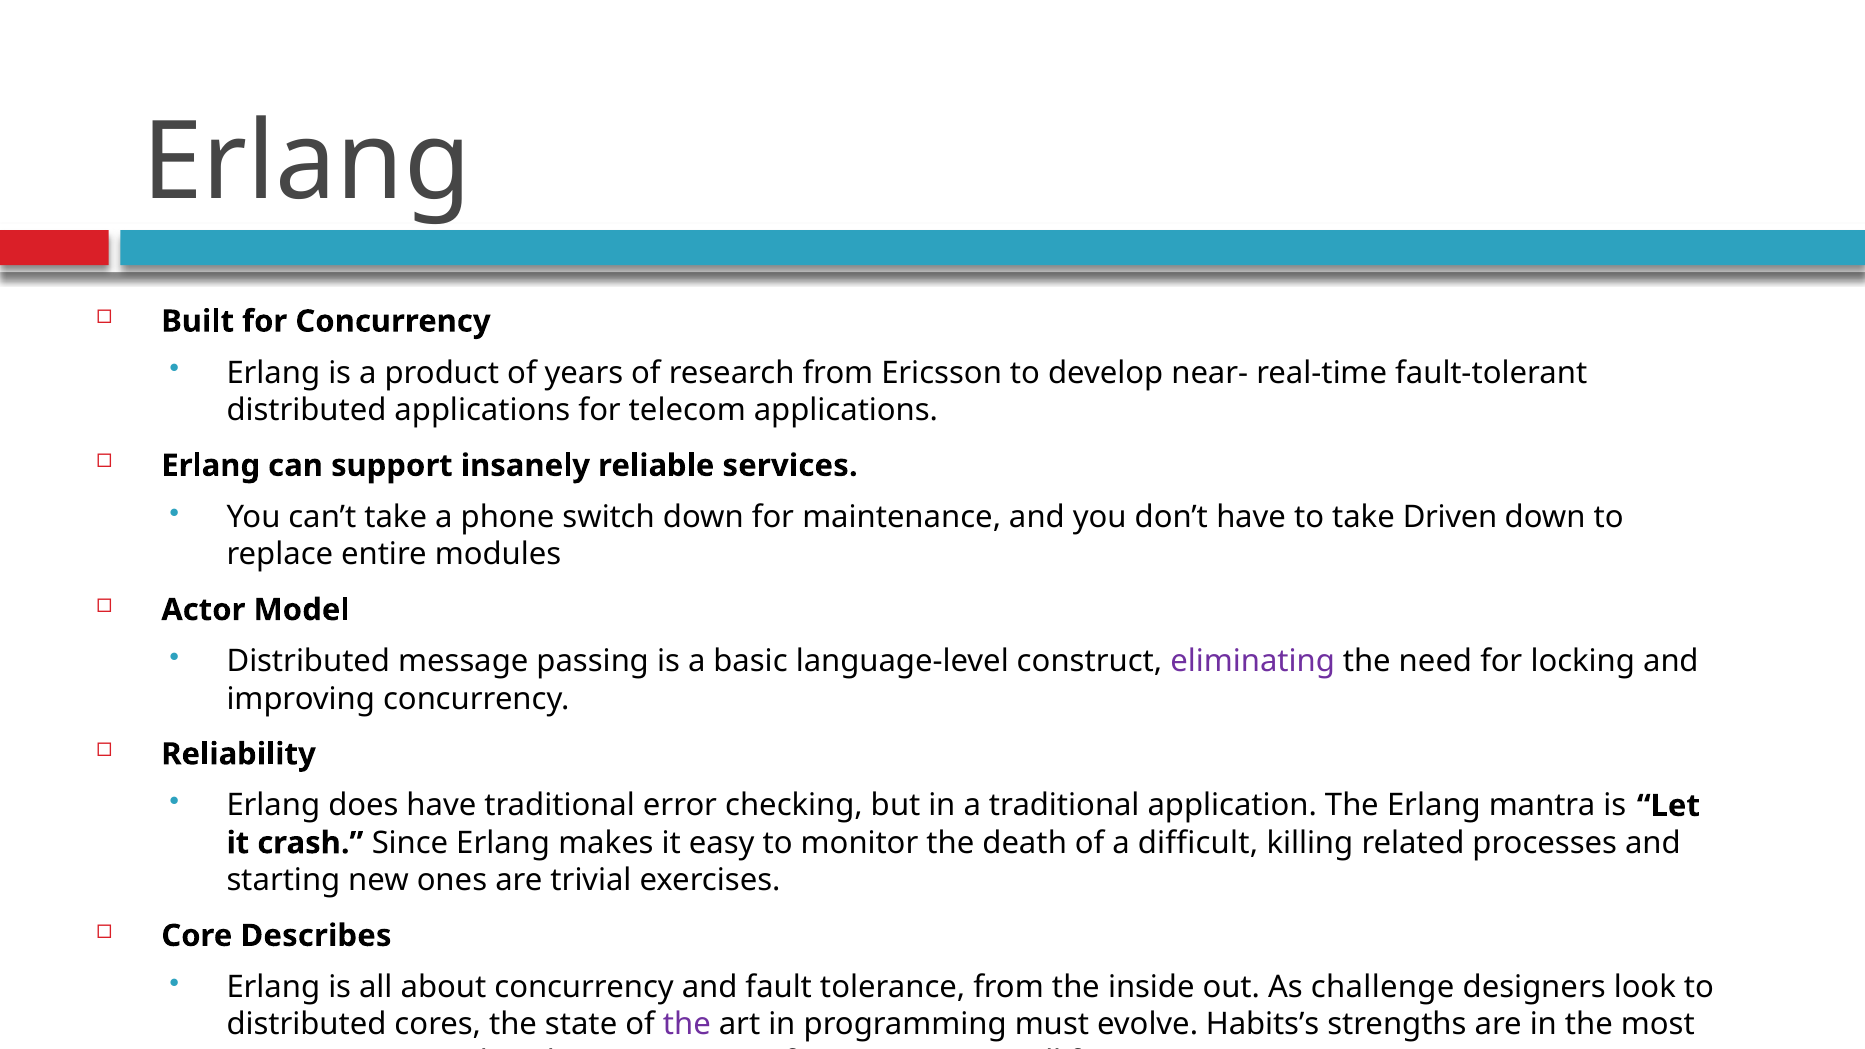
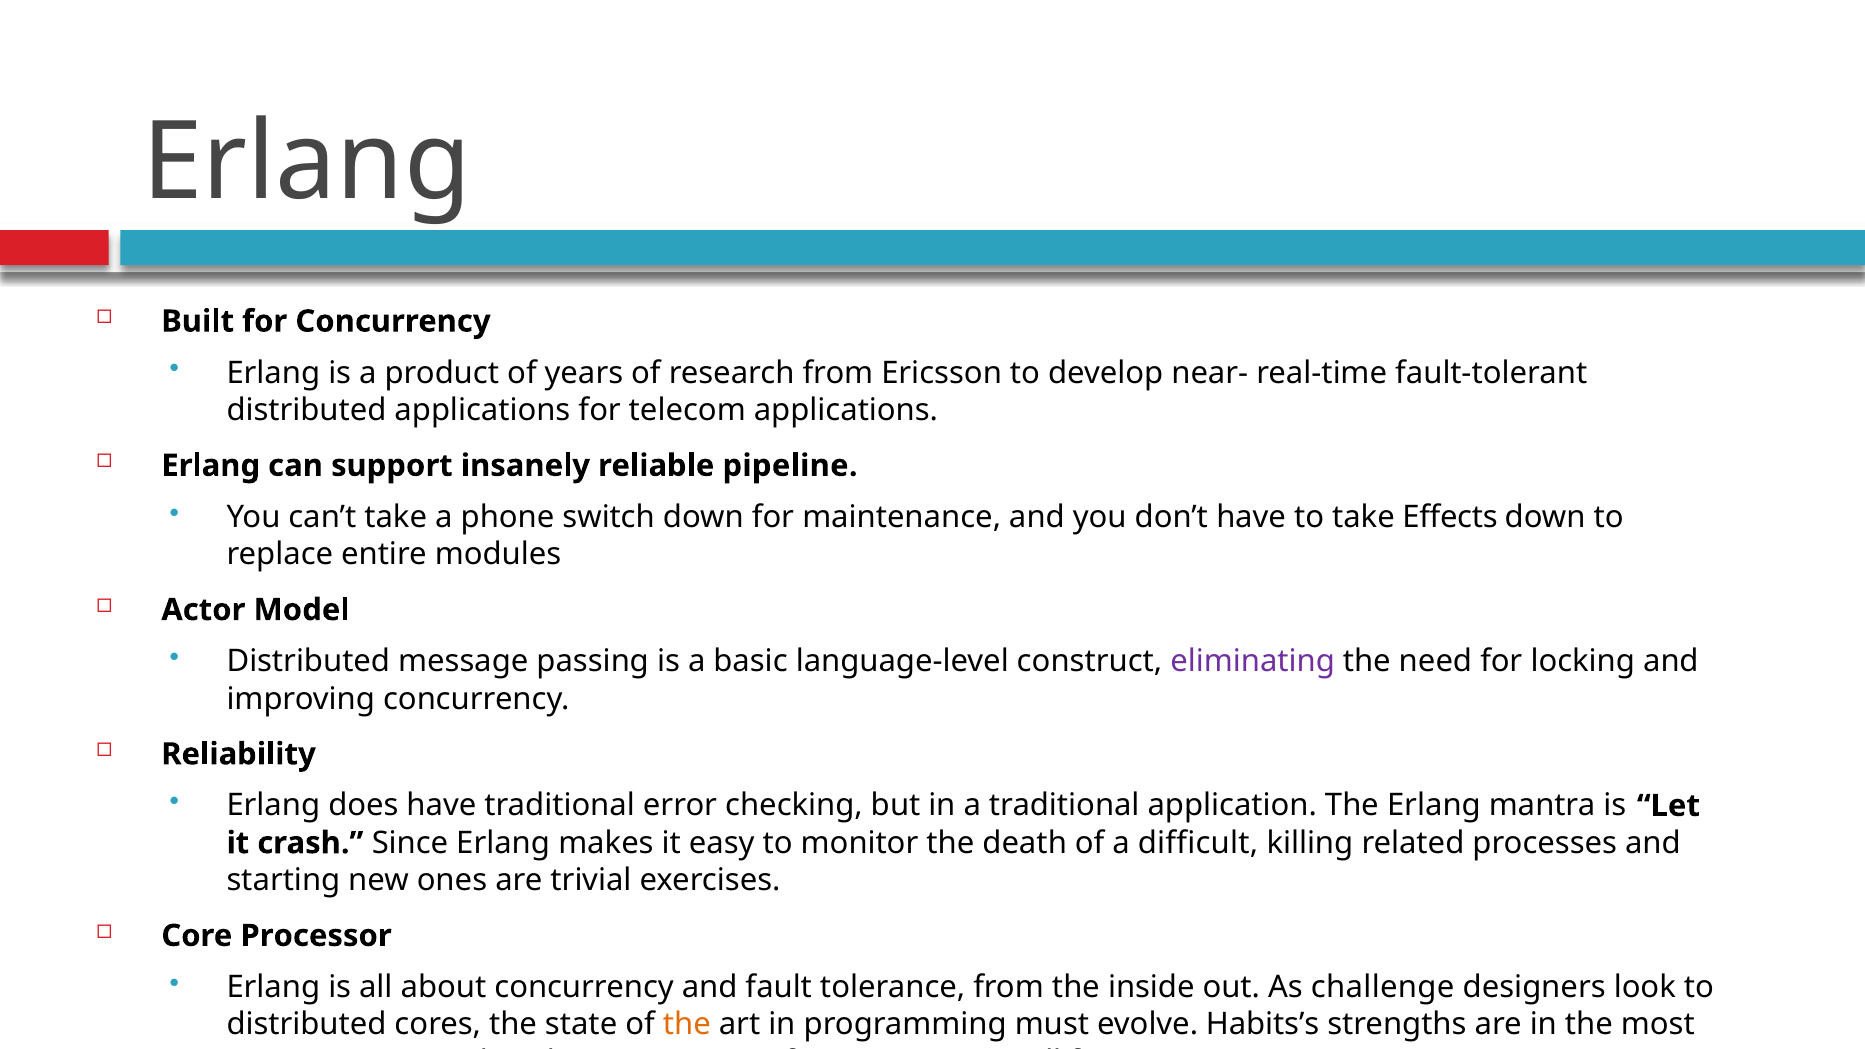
services: services -> pipeline
Driven: Driven -> Effects
Describes: Describes -> Processor
the at (687, 1025) colour: purple -> orange
